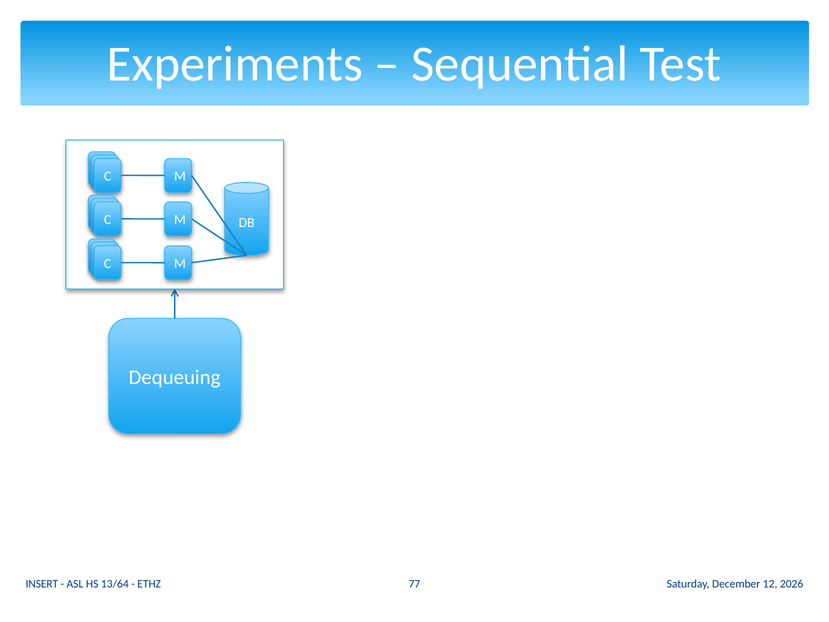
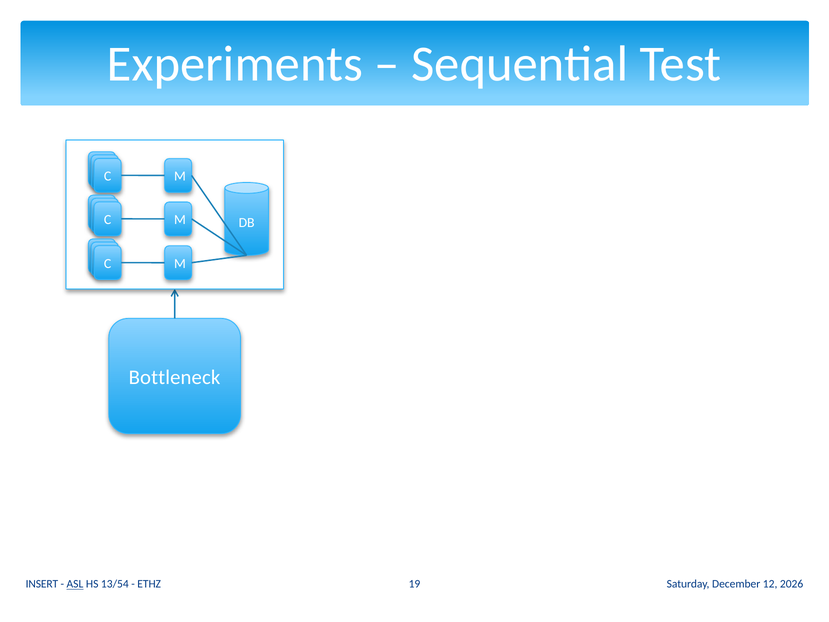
Dequeuing: Dequeuing -> Bottleneck
ASL underline: none -> present
13/64: 13/64 -> 13/54
77: 77 -> 19
